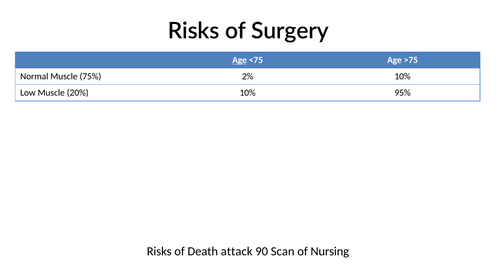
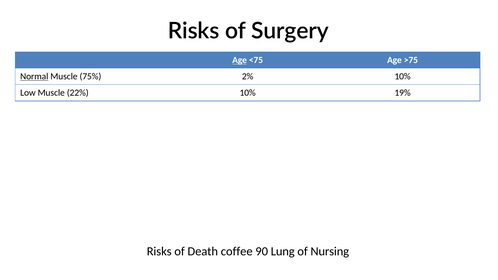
Normal underline: none -> present
20%: 20% -> 22%
95%: 95% -> 19%
attack: attack -> coffee
Scan: Scan -> Lung
